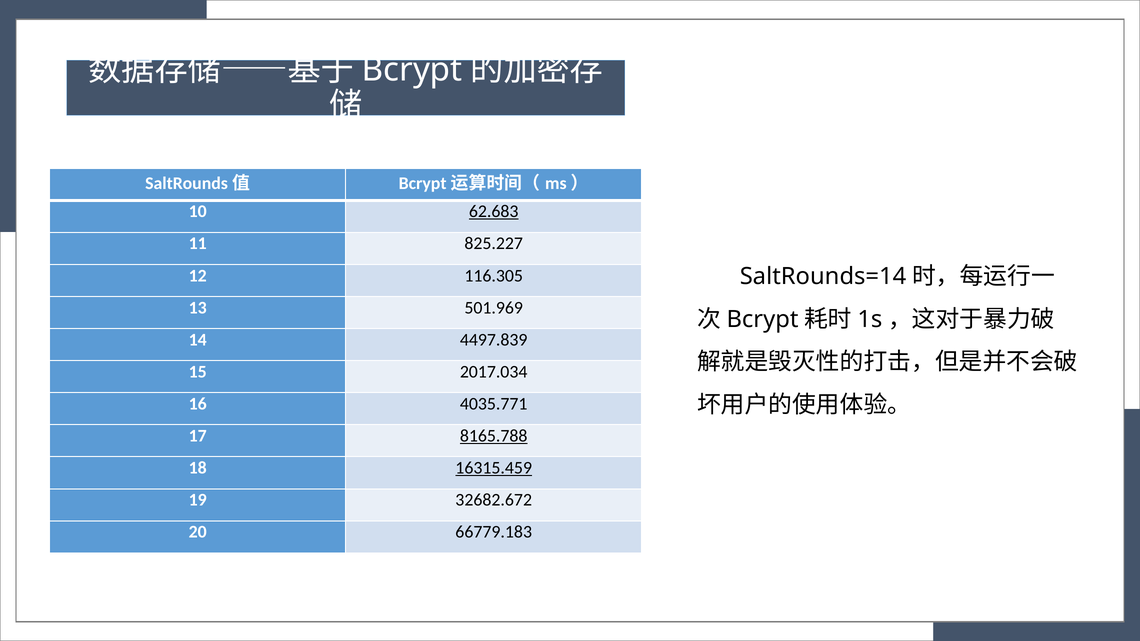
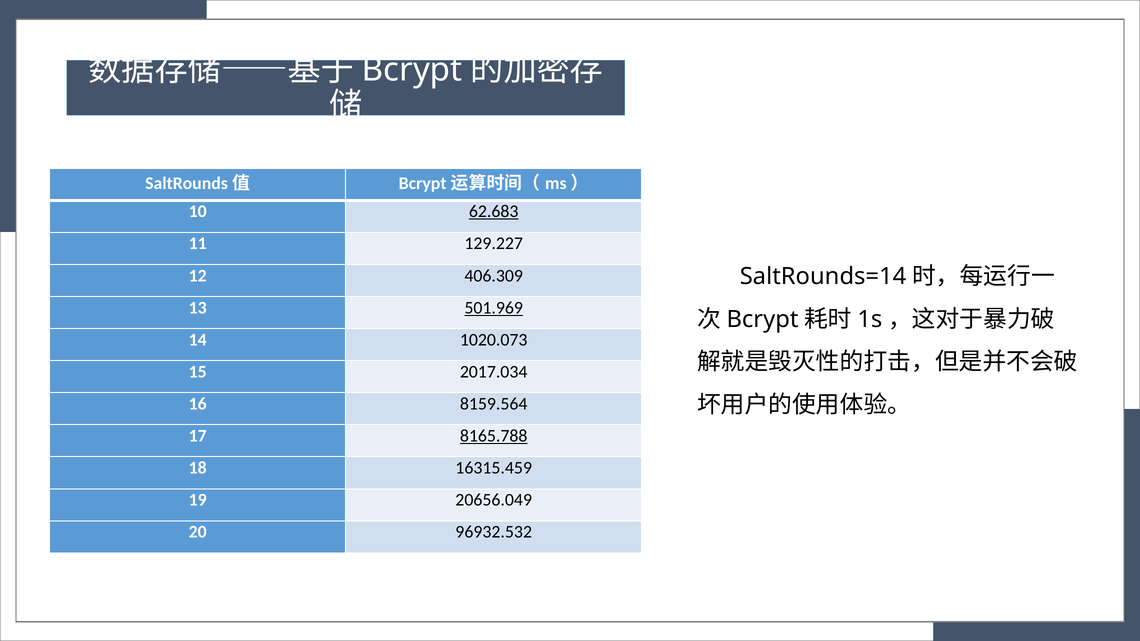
825.227: 825.227 -> 129.227
116.305: 116.305 -> 406.309
501.969 underline: none -> present
4497.839: 4497.839 -> 1020.073
4035.771: 4035.771 -> 8159.564
16315.459 underline: present -> none
32682.672: 32682.672 -> 20656.049
66779.183: 66779.183 -> 96932.532
